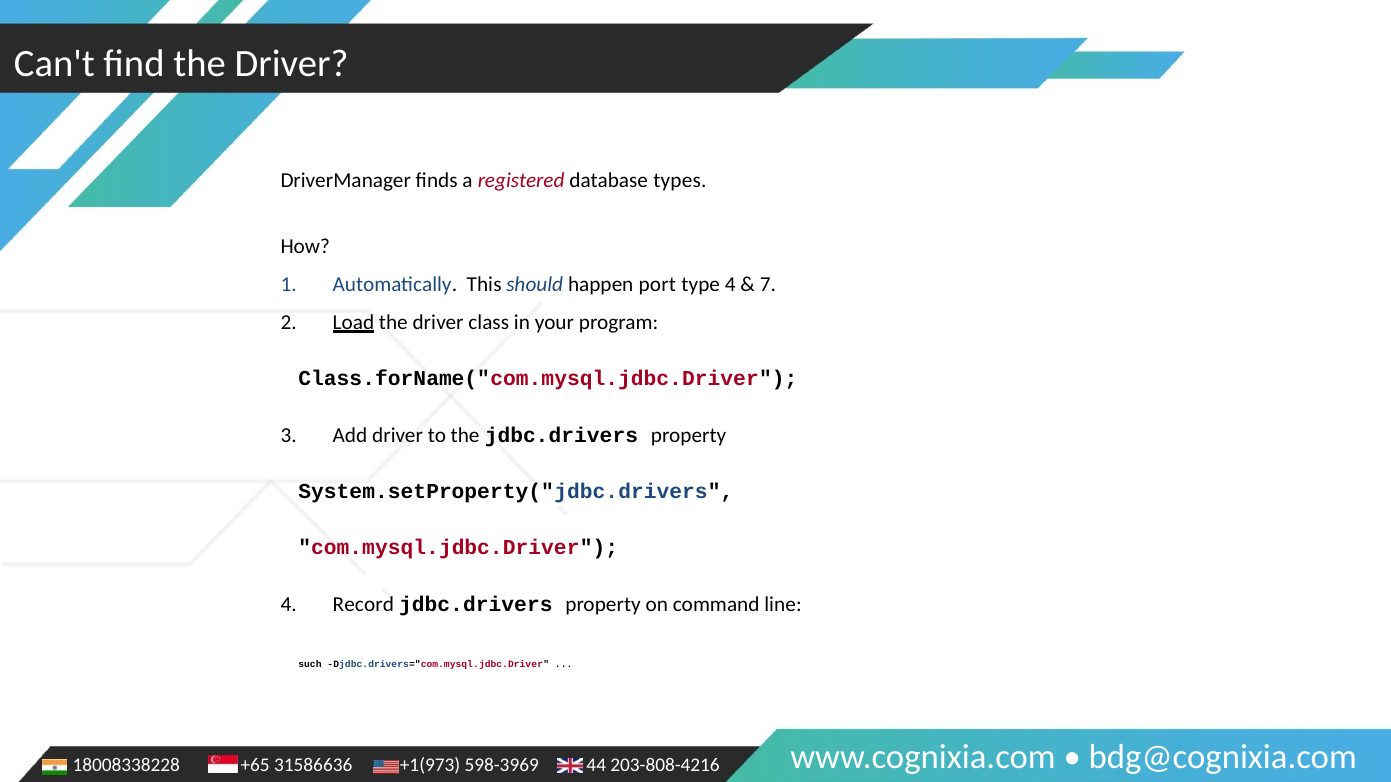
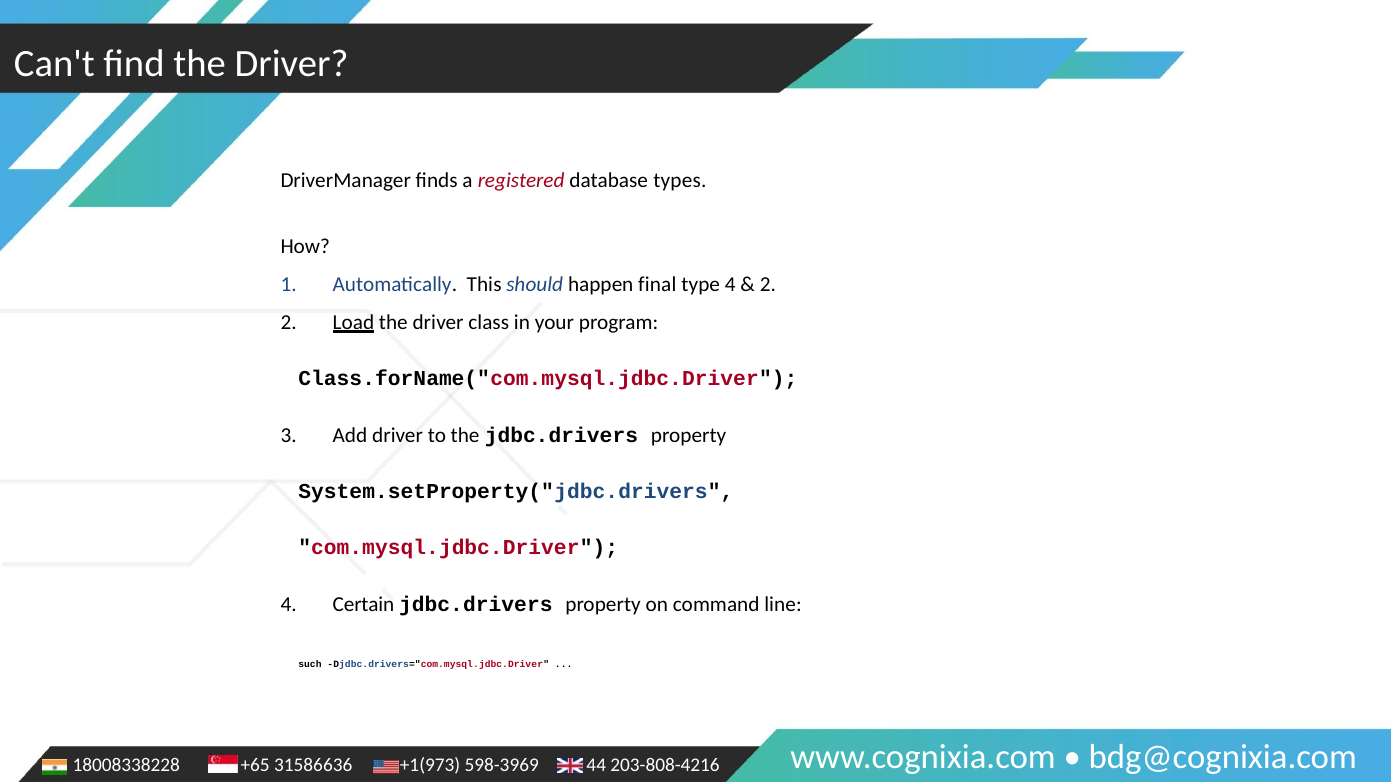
port: port -> final
7 at (768, 285): 7 -> 2
Record: Record -> Certain
